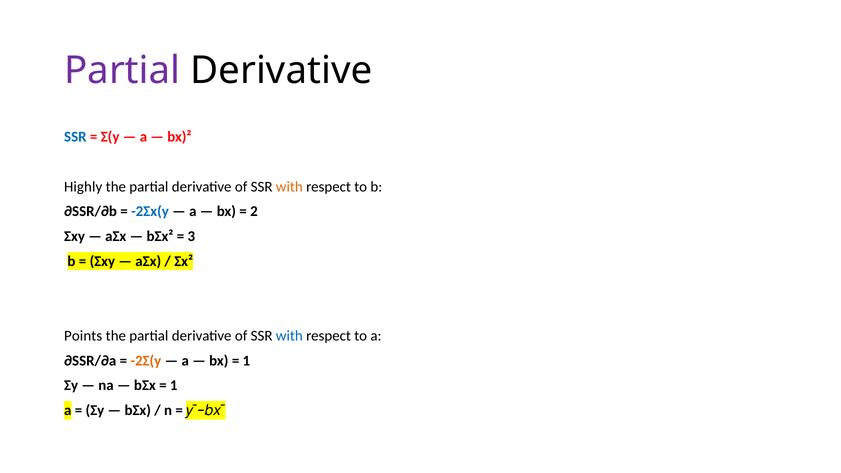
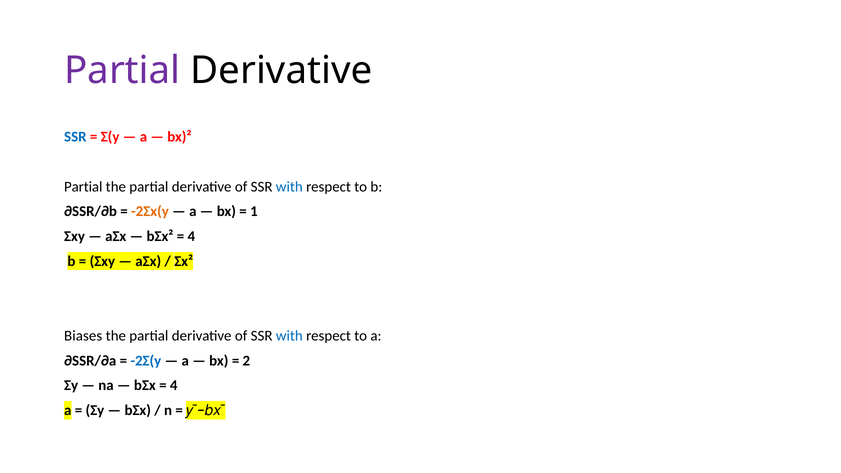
Highly at (83, 187): Highly -> Partial
with at (289, 187) colour: orange -> blue
-2Σx(y colour: blue -> orange
2: 2 -> 1
3 at (191, 236): 3 -> 4
Points: Points -> Biases
-2Σ(y colour: orange -> blue
1 at (246, 361): 1 -> 2
1 at (174, 386): 1 -> 4
